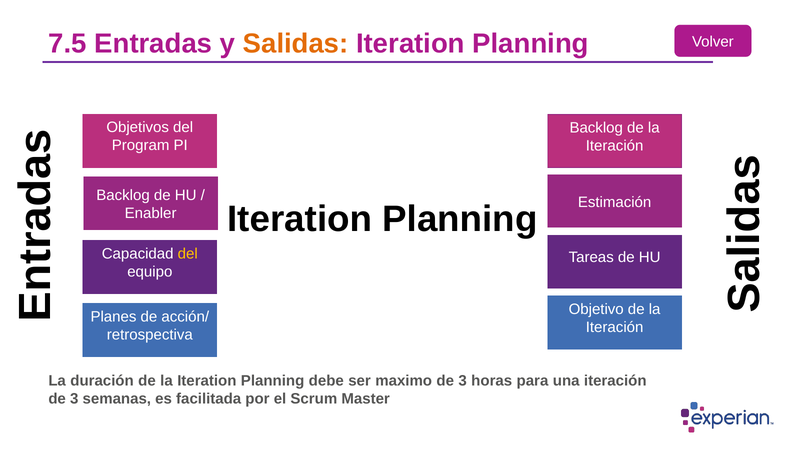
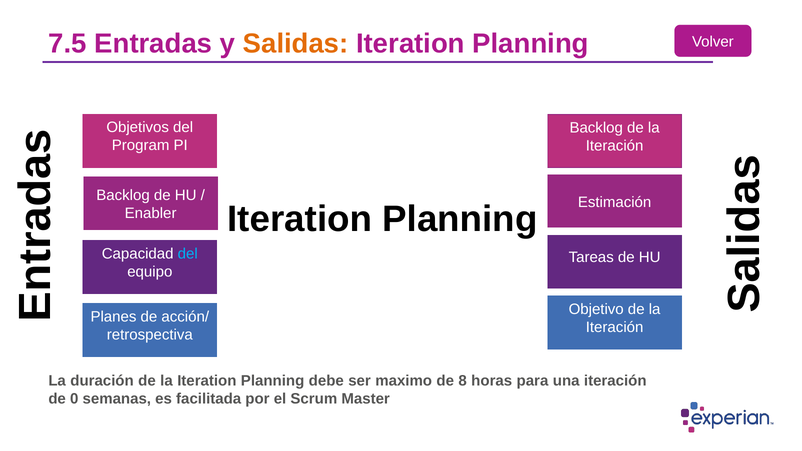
del at (188, 254) colour: yellow -> light blue
maximo de 3: 3 -> 8
3 at (74, 399): 3 -> 0
